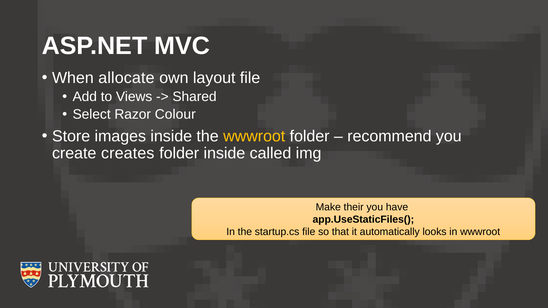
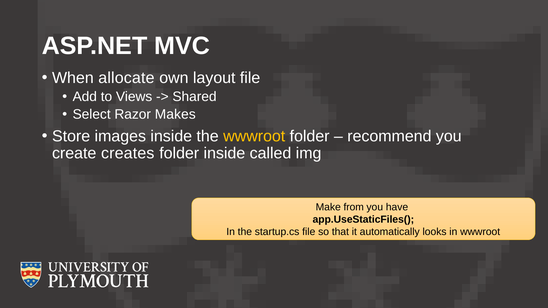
Colour: Colour -> Makes
their: their -> from
